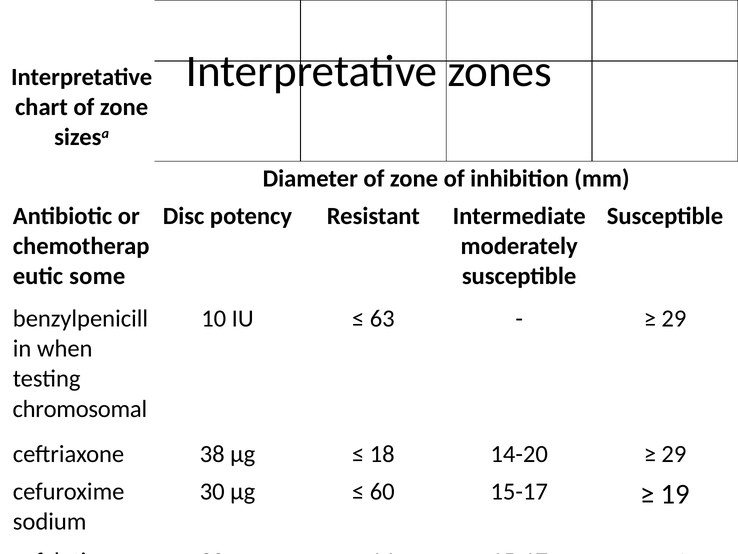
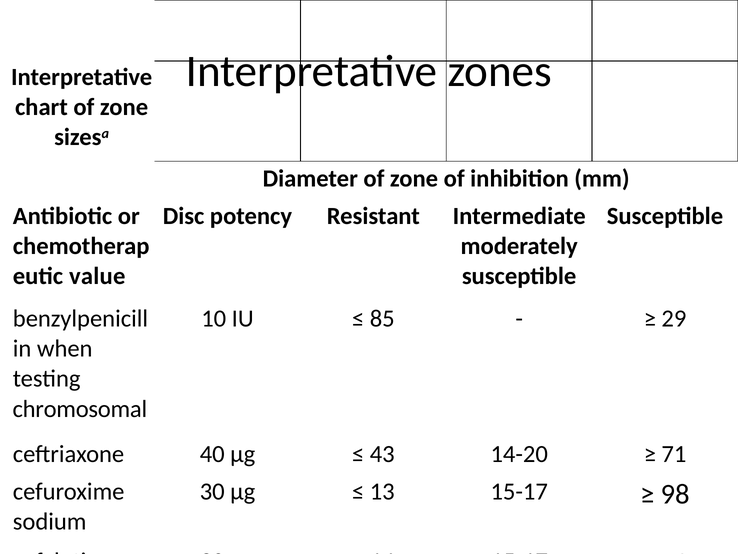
some: some -> value
63: 63 -> 85
38: 38 -> 40
18 at (382, 454): 18 -> 43
29 at (674, 454): 29 -> 71
60: 60 -> 13
19: 19 -> 98
